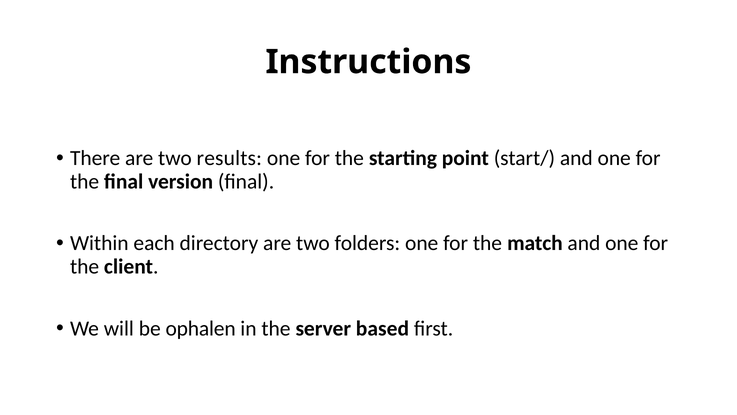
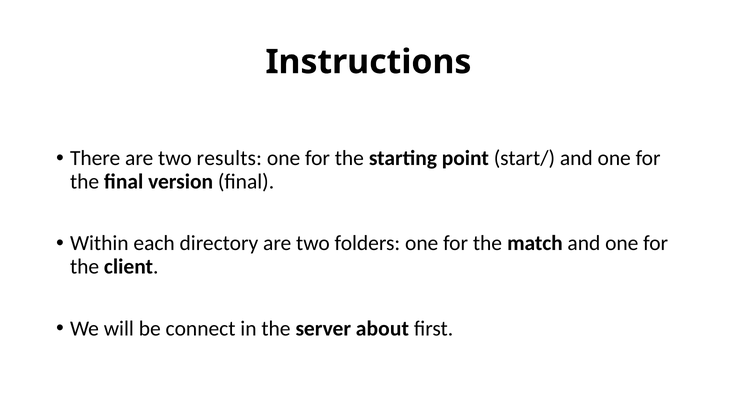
ophalen: ophalen -> connect
based: based -> about
